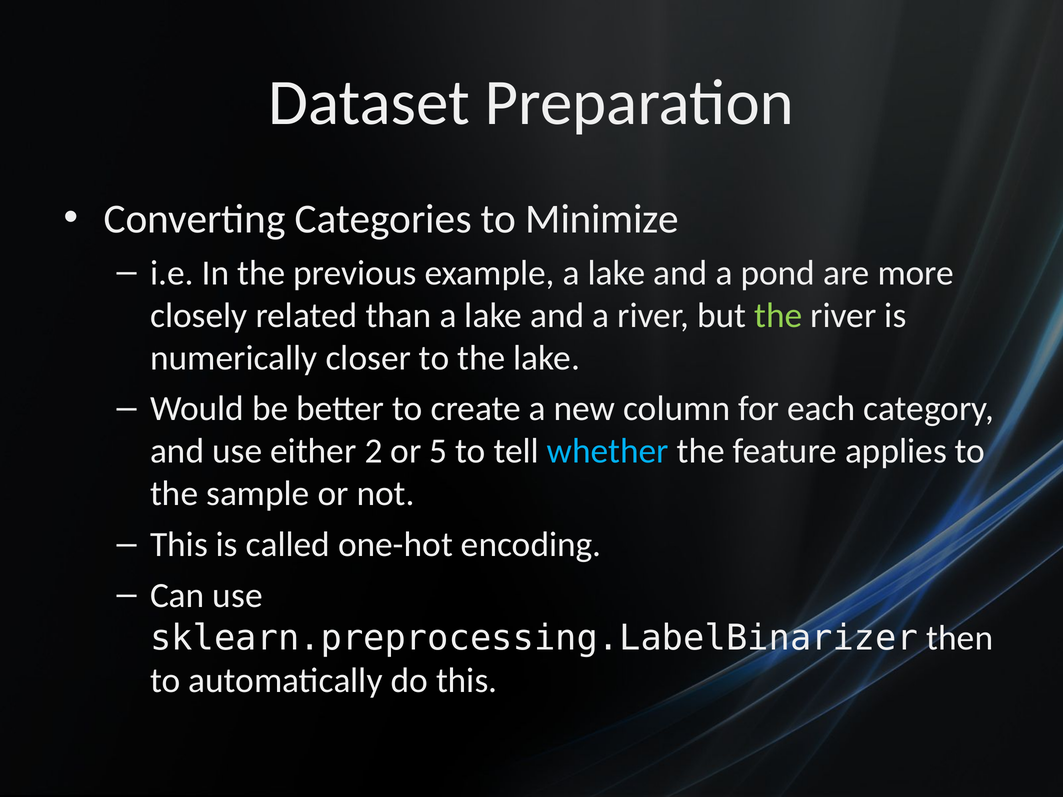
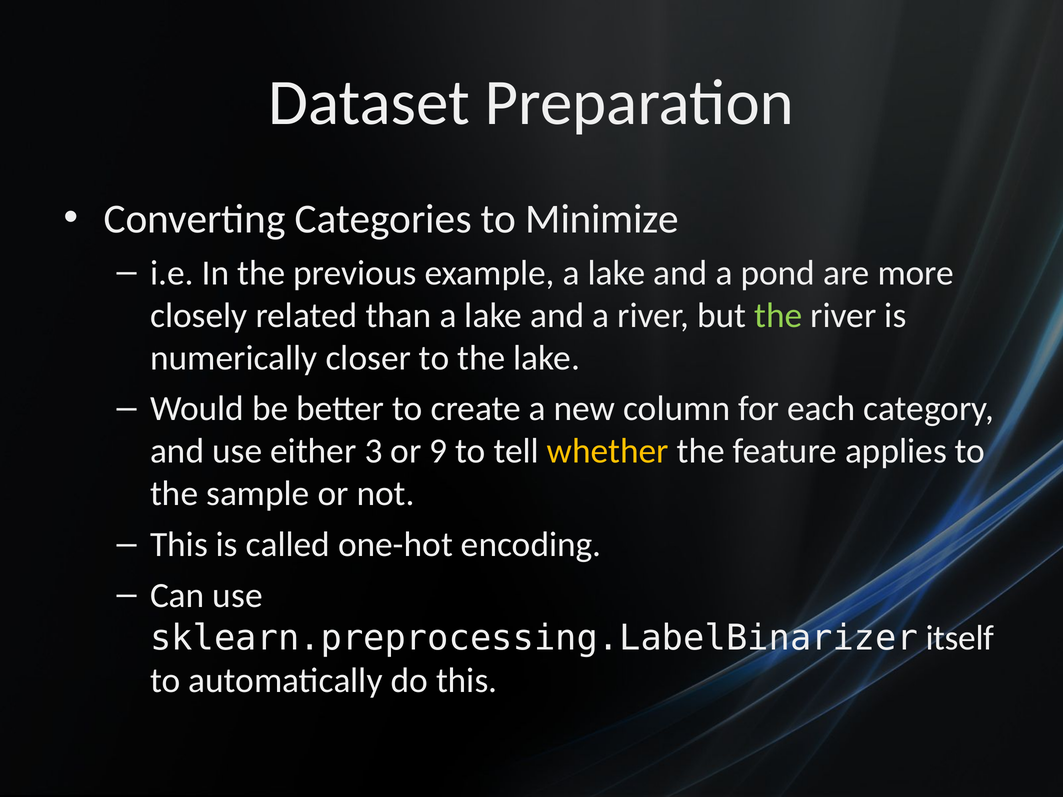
2: 2 -> 3
5: 5 -> 9
whether colour: light blue -> yellow
then: then -> itself
